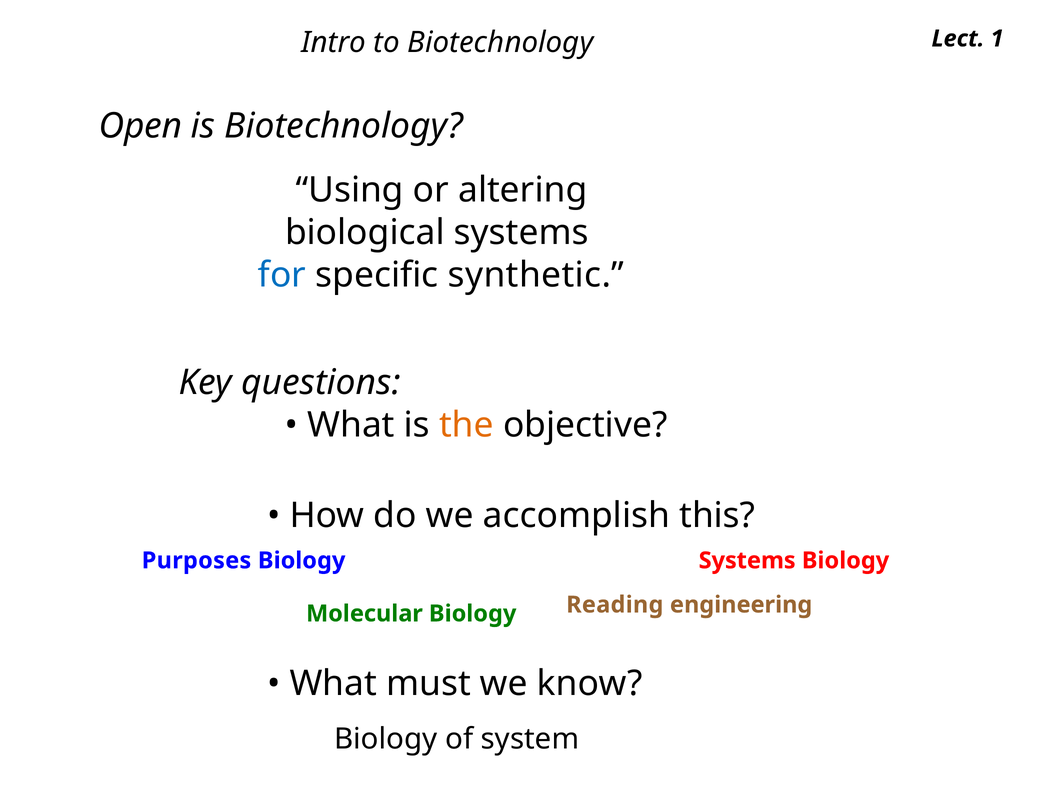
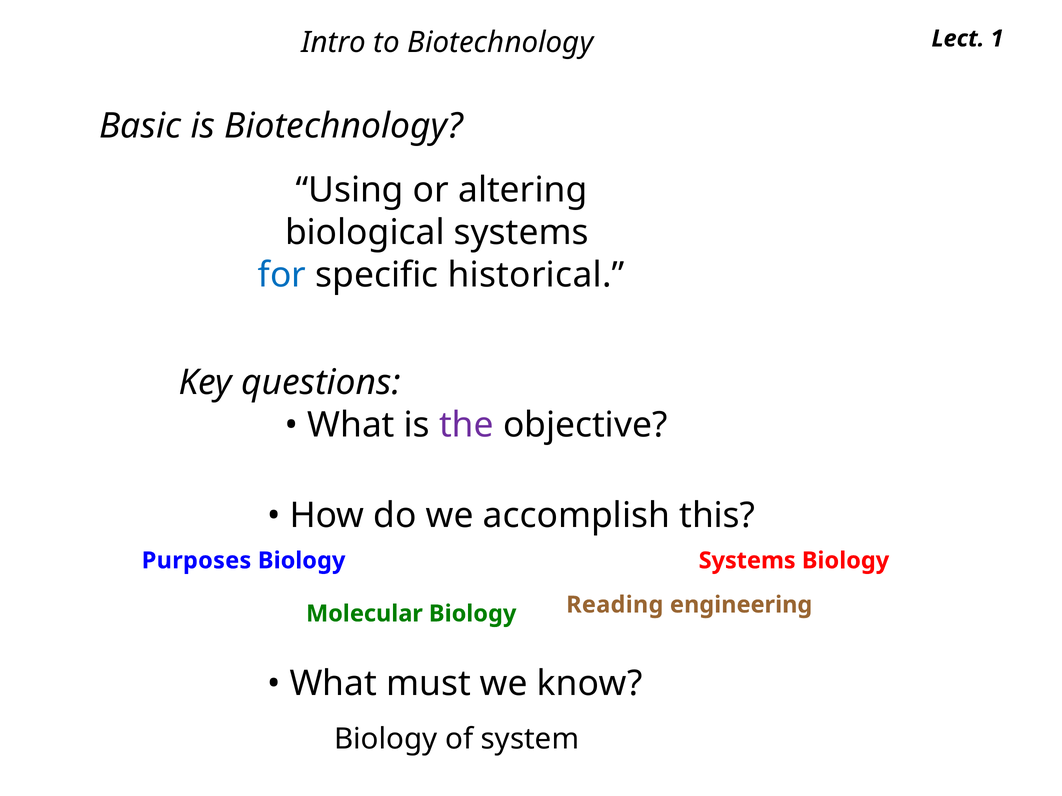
Open: Open -> Basic
synthetic: synthetic -> historical
the colour: orange -> purple
